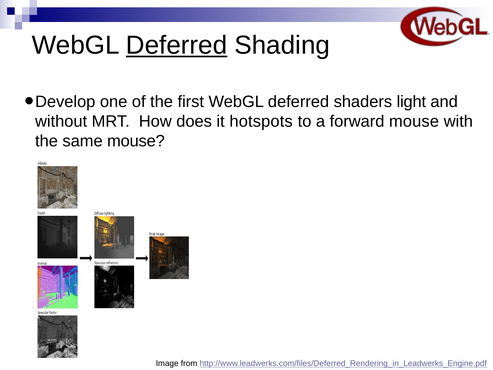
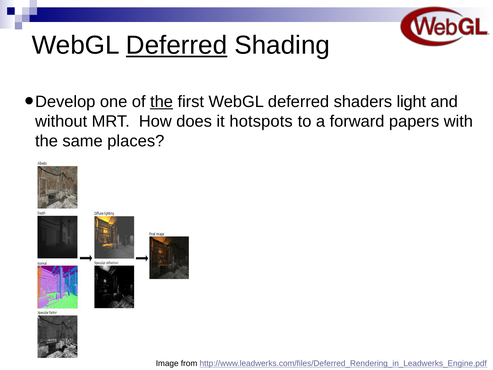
the at (162, 102) underline: none -> present
forward mouse: mouse -> papers
same mouse: mouse -> places
